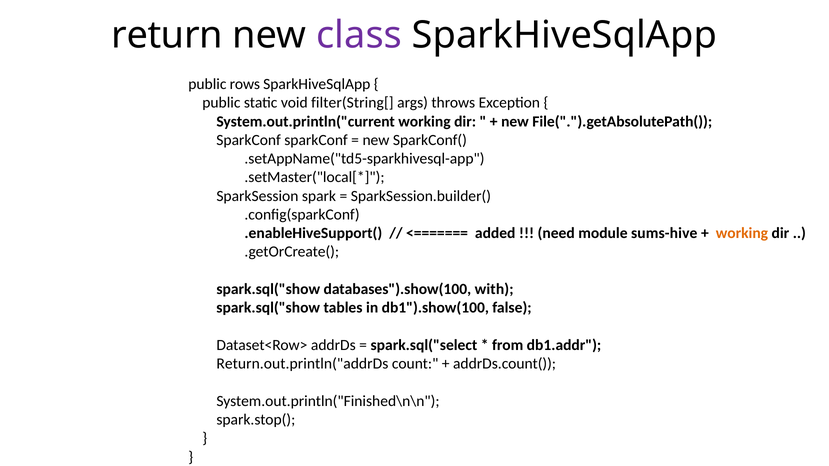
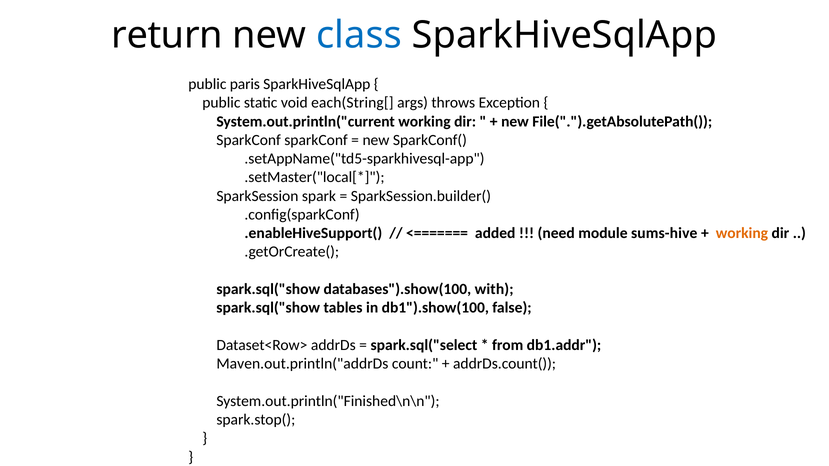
class colour: purple -> blue
rows: rows -> paris
filter(String[: filter(String[ -> each(String[
Return.out.println("addrDs: Return.out.println("addrDs -> Maven.out.println("addrDs
